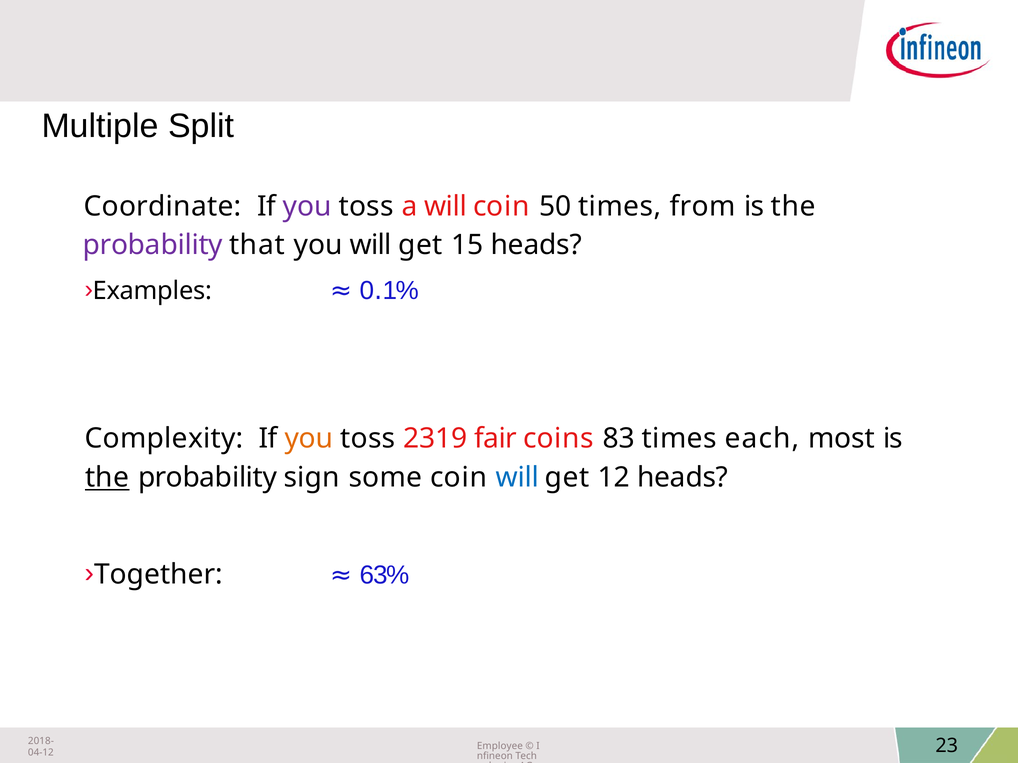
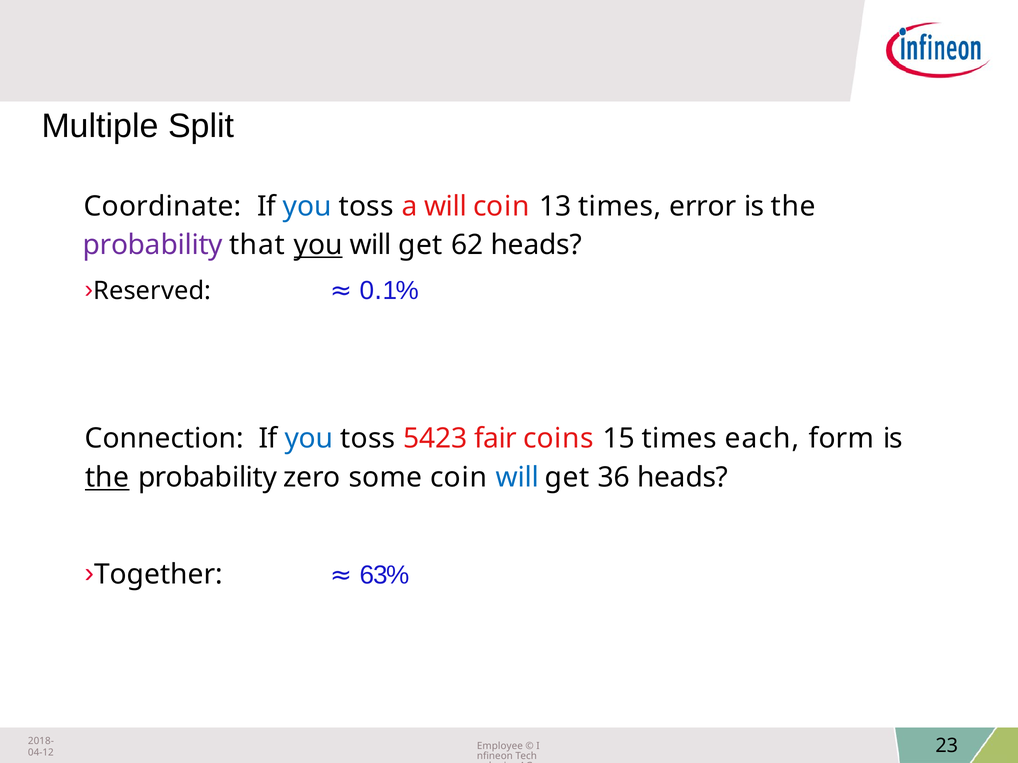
you at (307, 207) colour: purple -> blue
50: 50 -> 13
from: from -> error
you at (318, 245) underline: none -> present
15: 15 -> 62
Examples at (152, 291): Examples -> Reserved
Complexity: Complexity -> Connection
you at (309, 439) colour: orange -> blue
2319: 2319 -> 5423
83: 83 -> 15
most: most -> form
sign: sign -> zero
12: 12 -> 36
